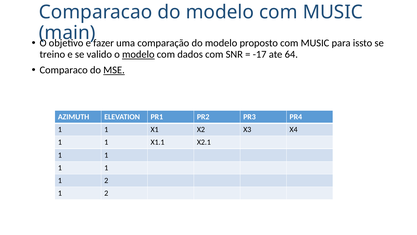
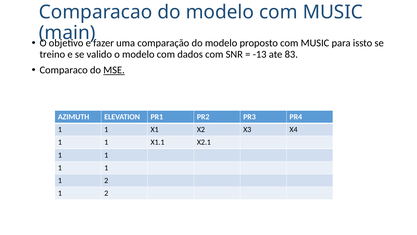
modelo at (138, 54) underline: present -> none
-17: -17 -> -13
64: 64 -> 83
